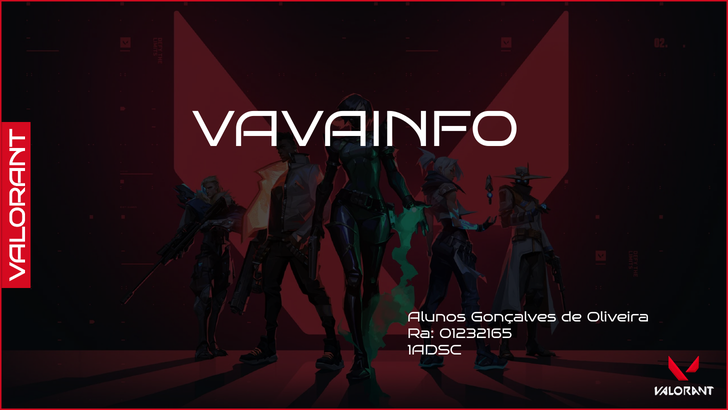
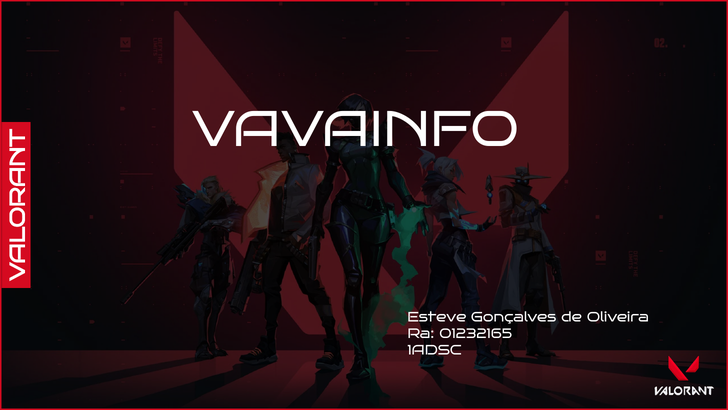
Alunos: Alunos -> Esteve
